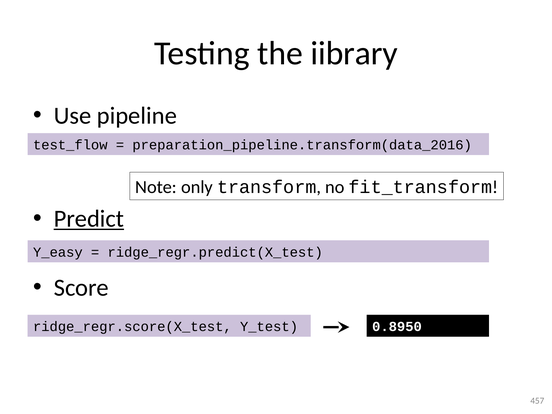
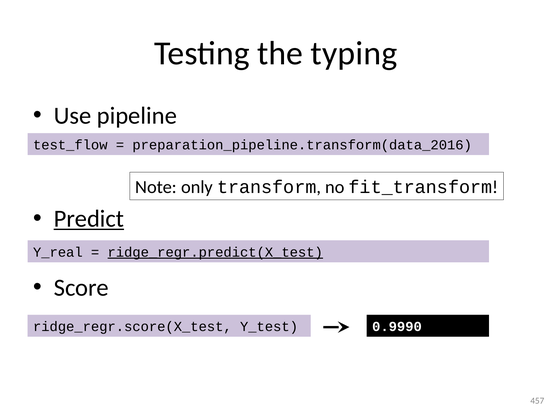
iibrary: iibrary -> typing
Y_easy: Y_easy -> Y_real
ridge_regr.predict(X_test underline: none -> present
0.8950: 0.8950 -> 0.9990
